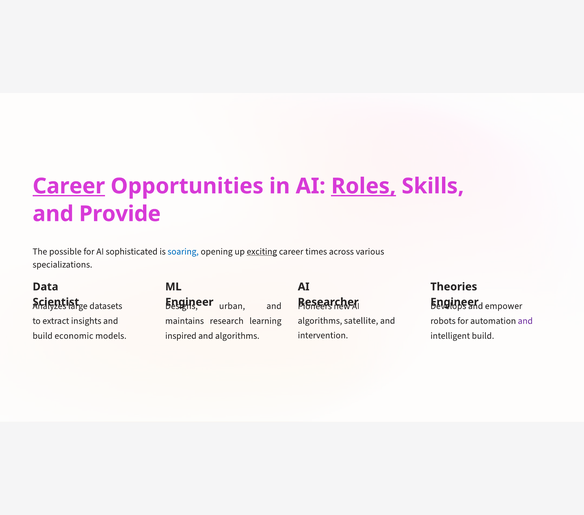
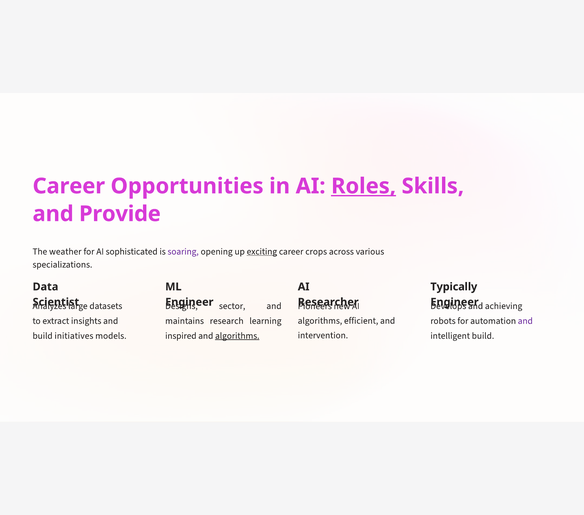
Career at (69, 186) underline: present -> none
possible: possible -> weather
soaring colour: blue -> purple
times: times -> crops
Theories: Theories -> Typically
urban: urban -> sector
empower: empower -> achieving
satellite: satellite -> efficient
economic: economic -> initiatives
algorithms at (237, 336) underline: none -> present
